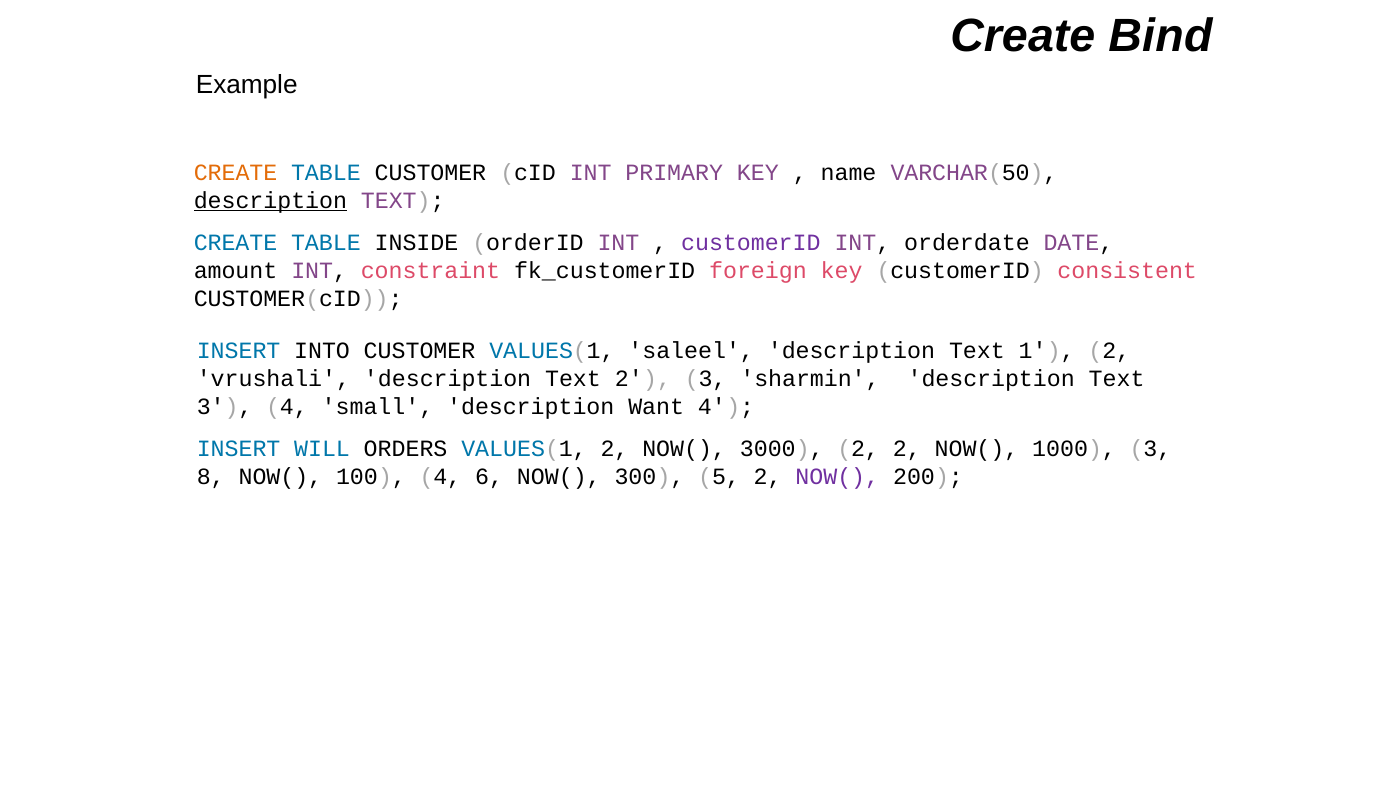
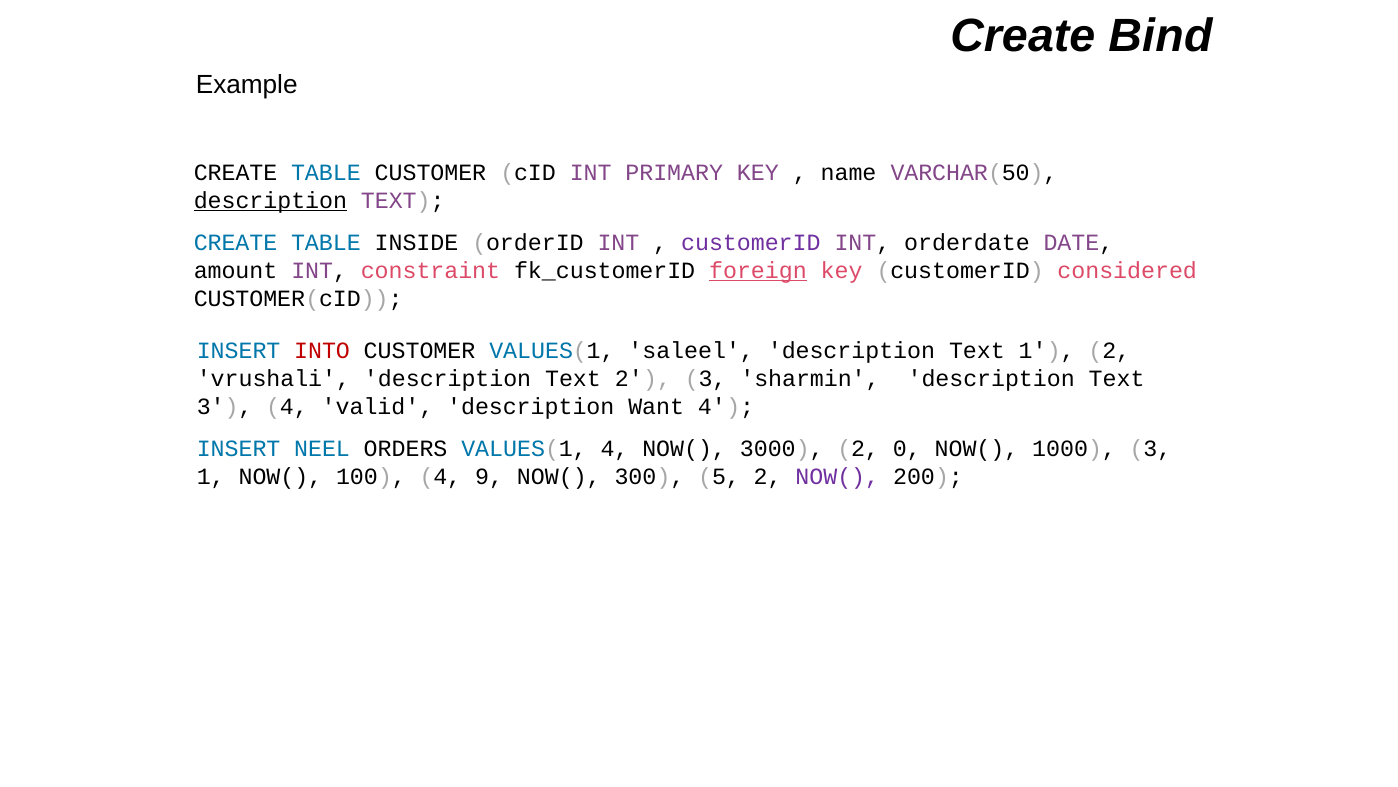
CREATE at (236, 172) colour: orange -> black
foreign underline: none -> present
consistent: consistent -> considered
INTO colour: black -> red
small: small -> valid
WILL: WILL -> NEEL
VALUES(1 2: 2 -> 4
2 2: 2 -> 0
8 at (211, 476): 8 -> 1
6: 6 -> 9
